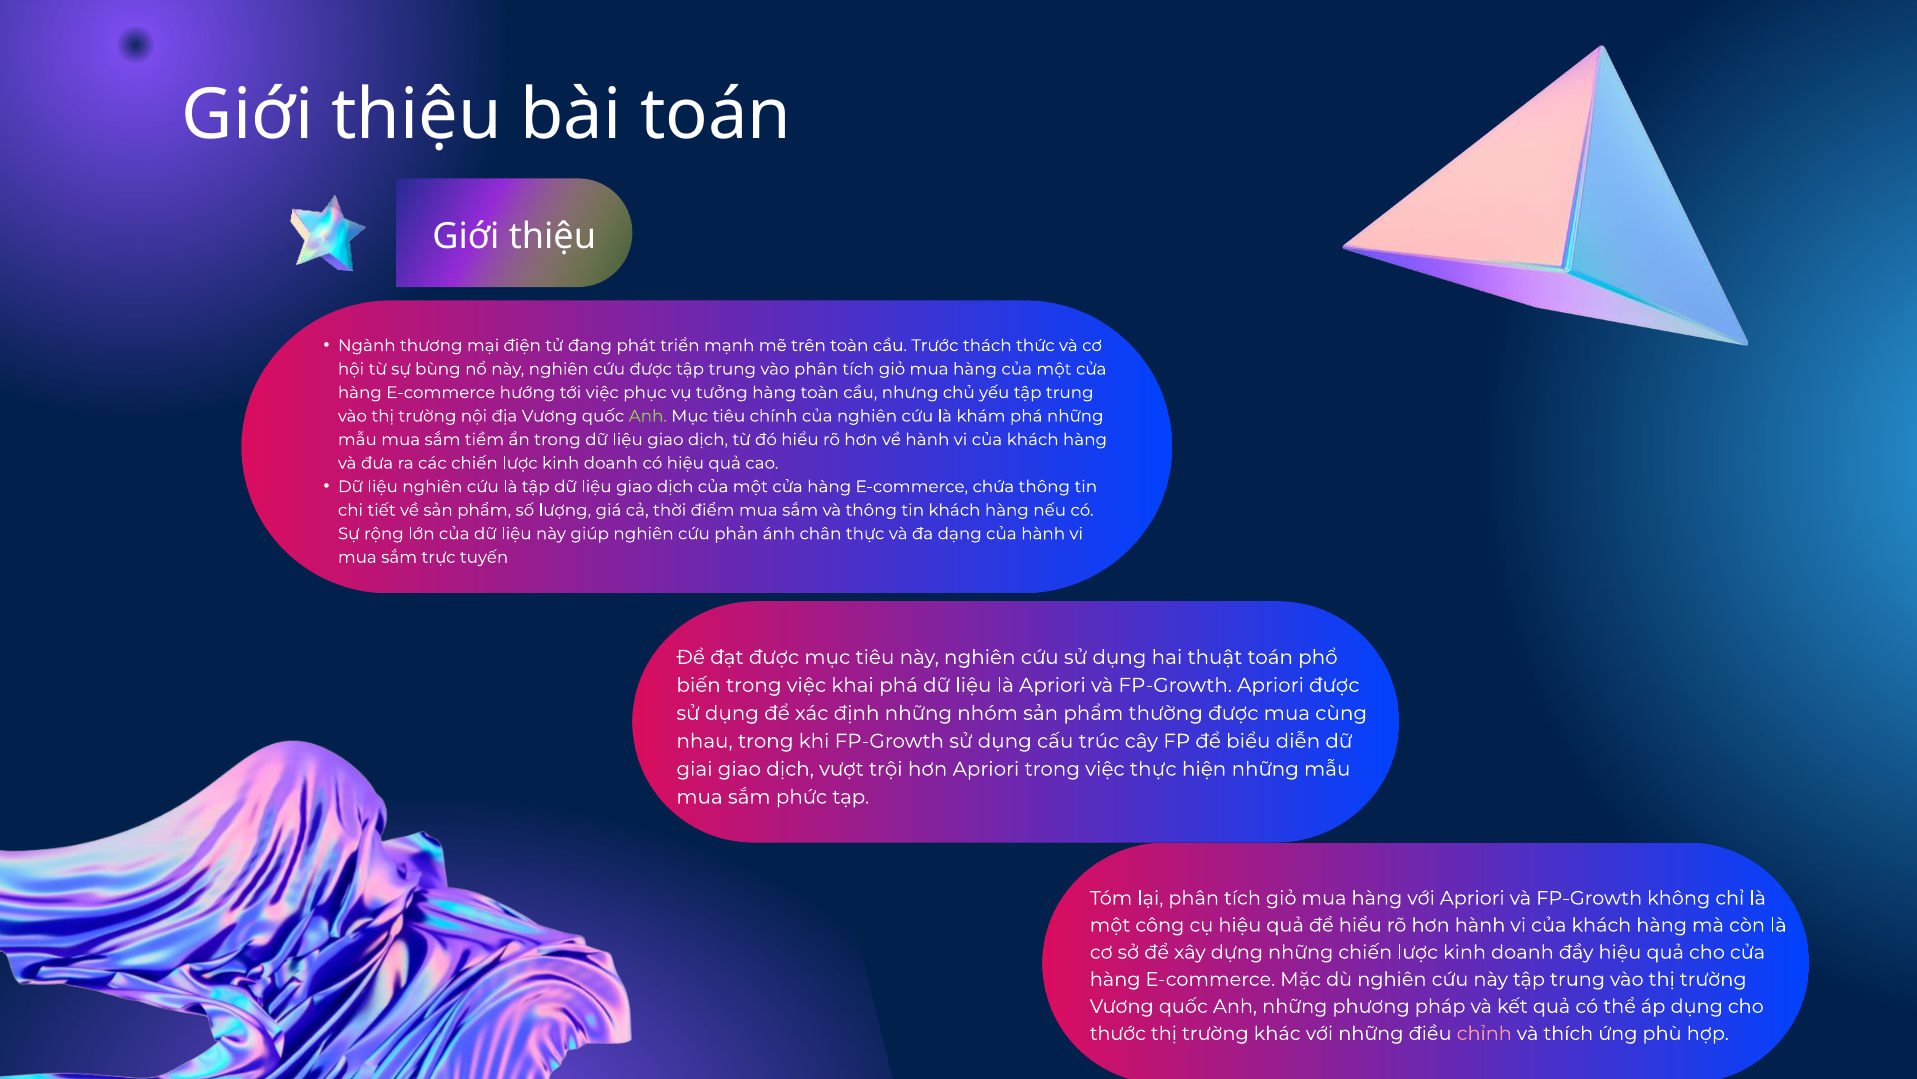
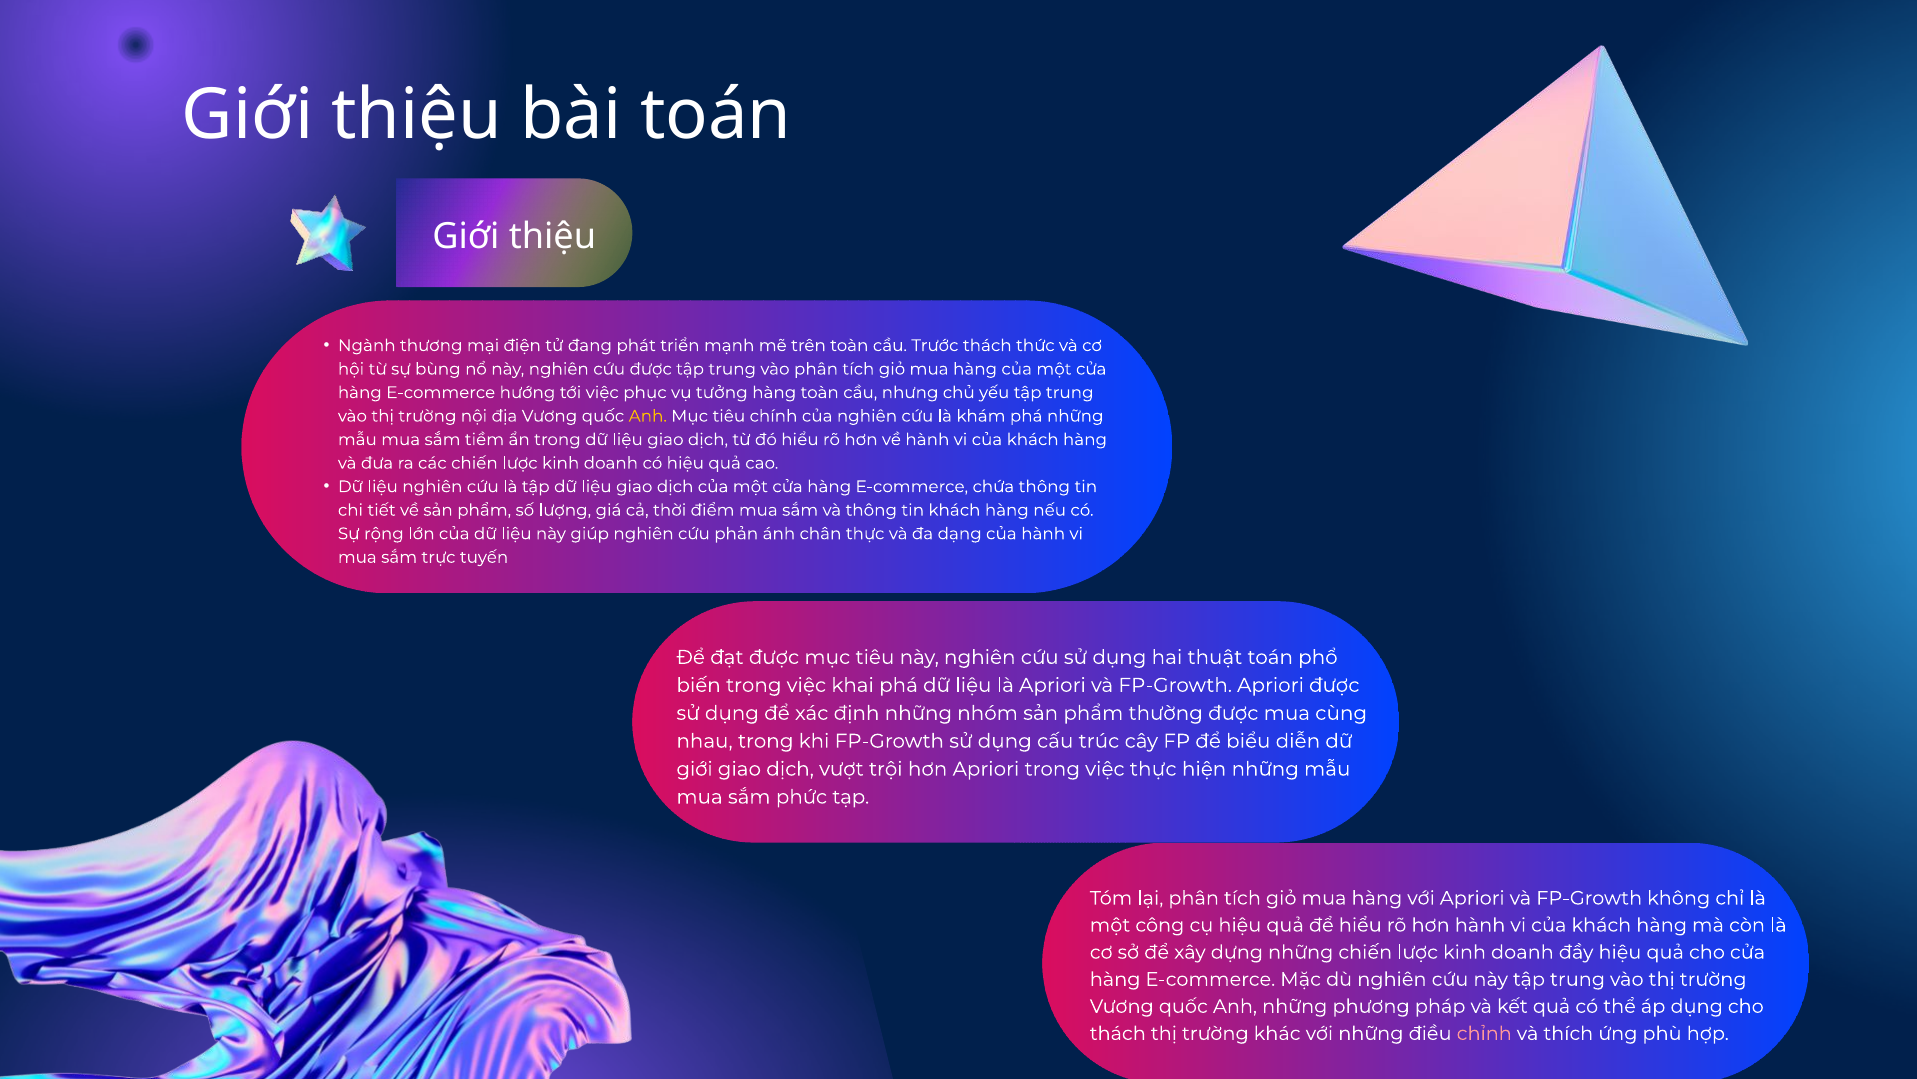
Anh at (648, 416) colour: light green -> yellow
giai at (694, 769): giai -> giới
thước at (1118, 1033): thước -> thách
